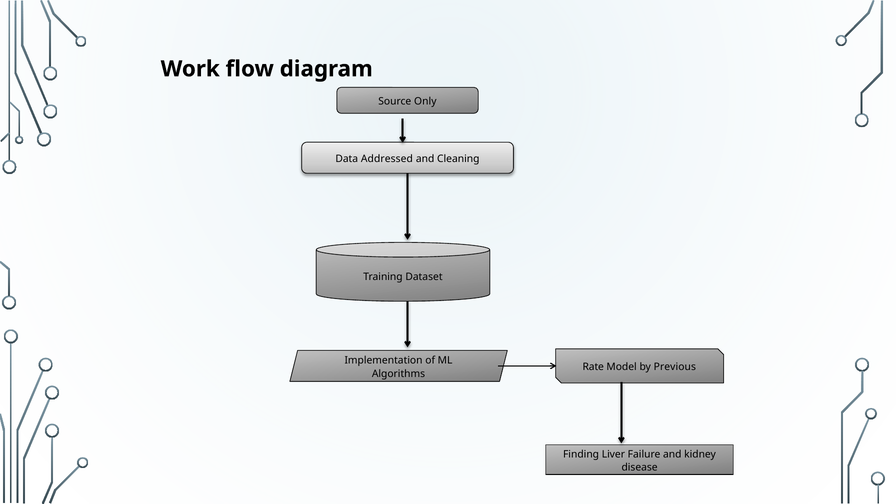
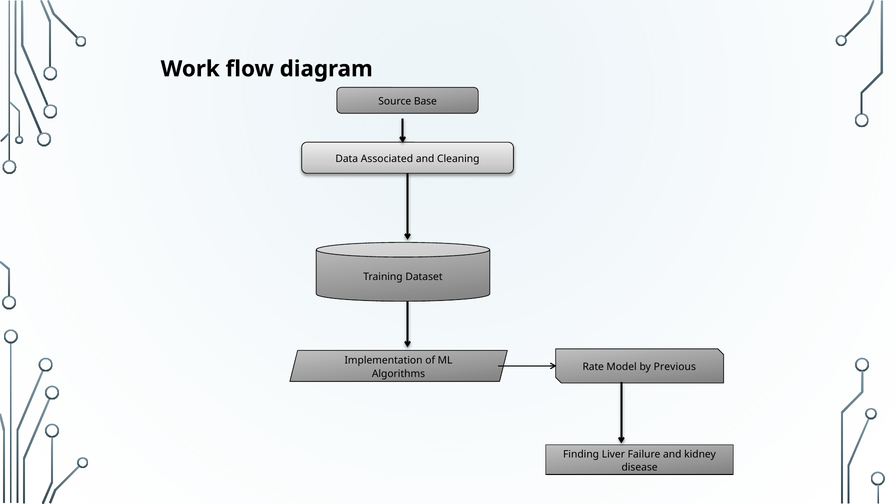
Only: Only -> Base
Addressed: Addressed -> Associated
